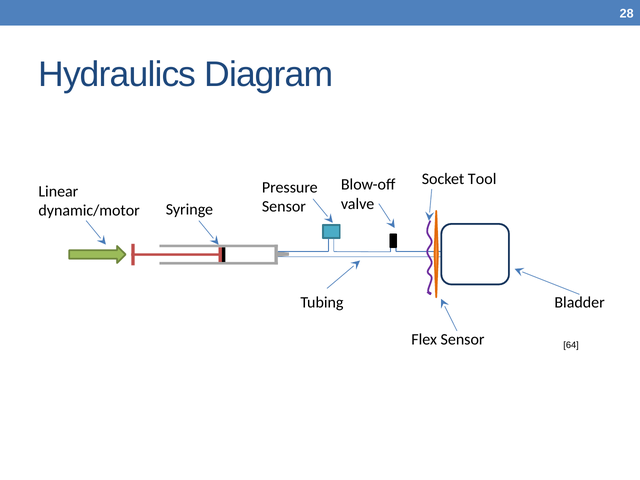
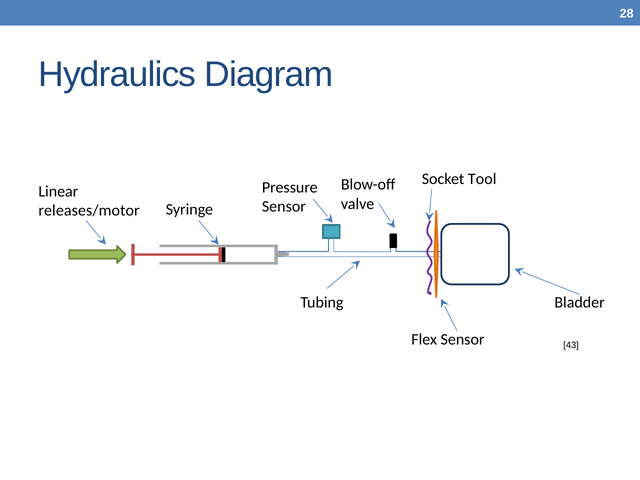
dynamic/motor: dynamic/motor -> releases/motor
64: 64 -> 43
